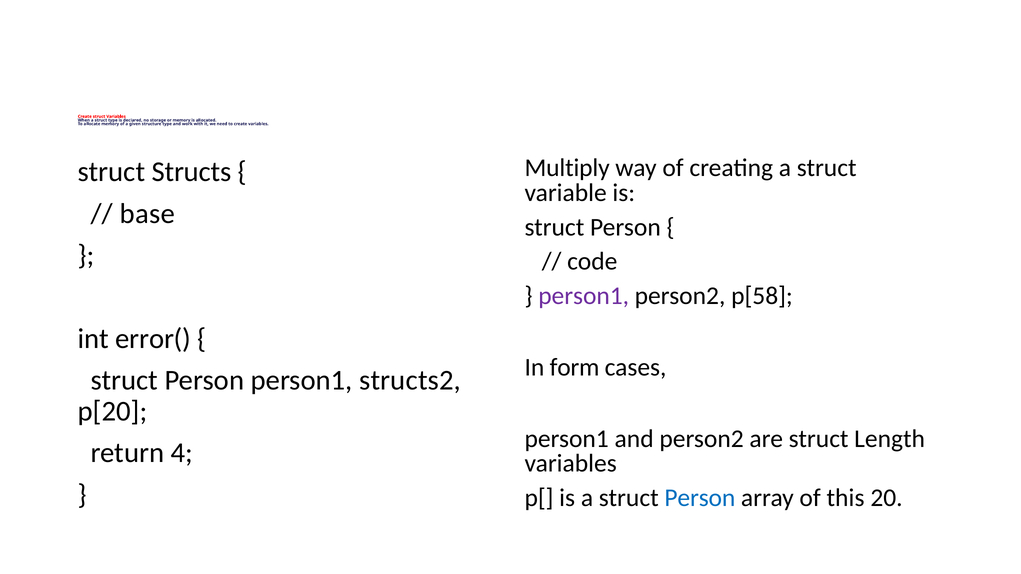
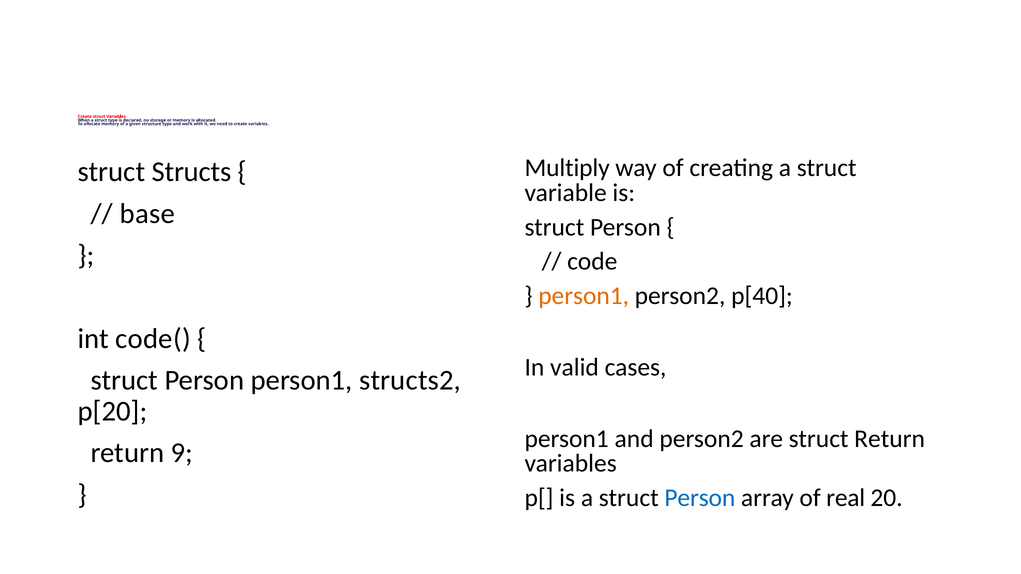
person1 at (584, 296) colour: purple -> orange
p[58: p[58 -> p[40
error(: error( -> code(
form: form -> valid
struct Length: Length -> Return
4: 4 -> 9
this: this -> real
